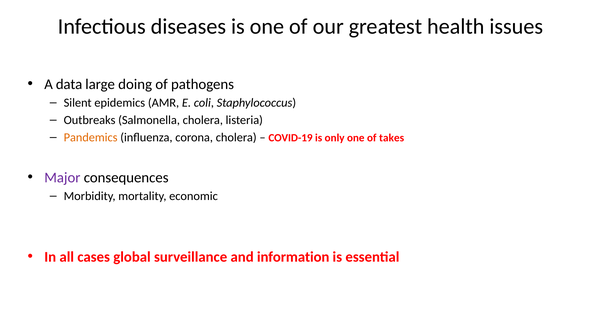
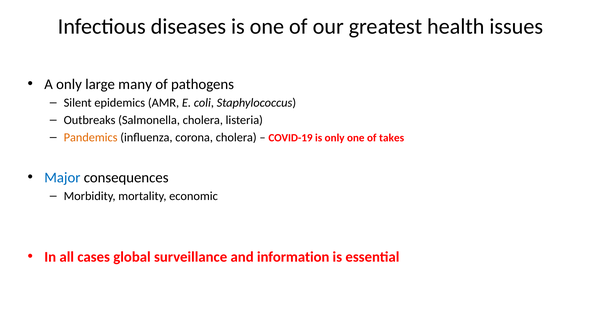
A data: data -> only
doing: doing -> many
Major colour: purple -> blue
